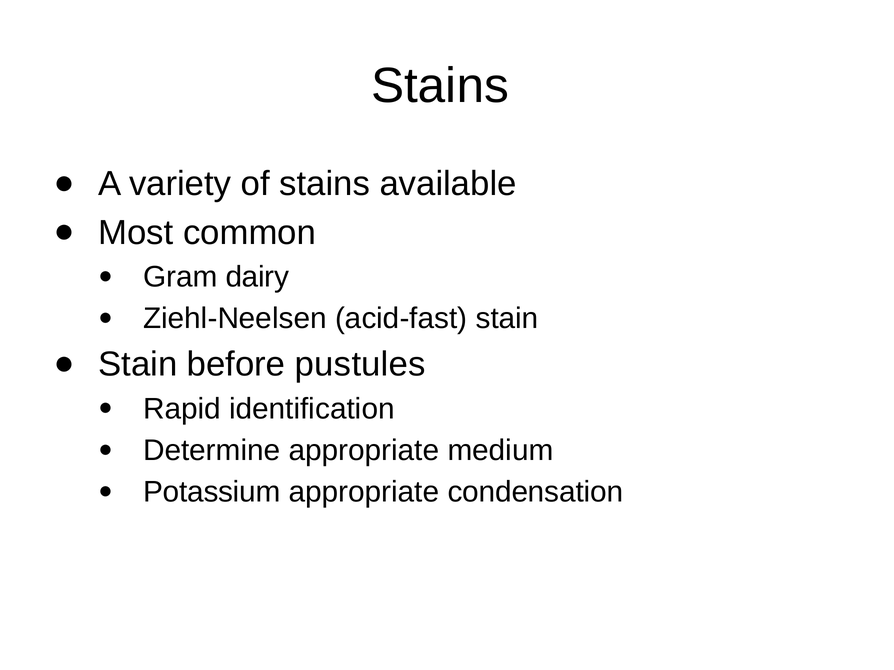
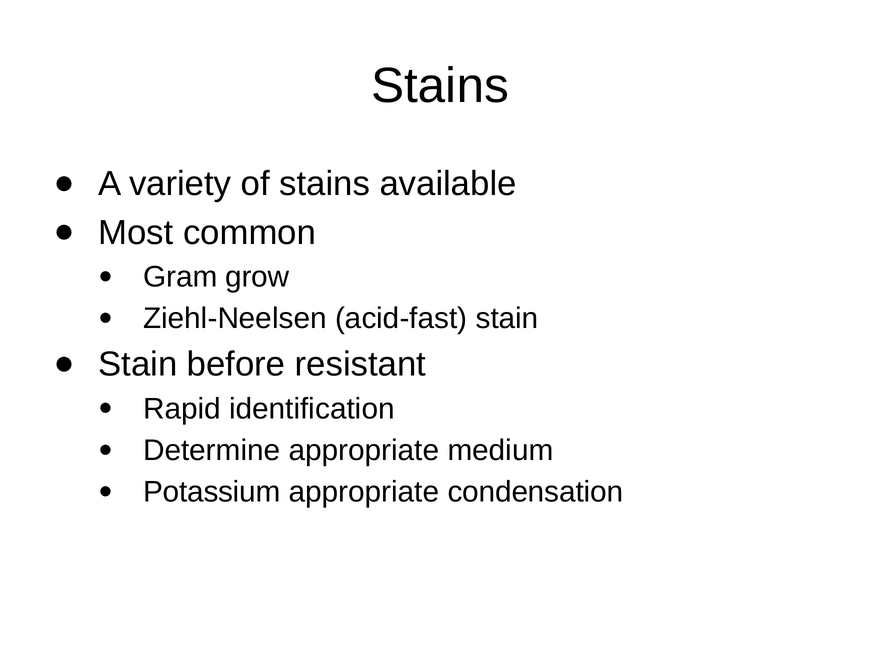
dairy: dairy -> grow
pustules: pustules -> resistant
